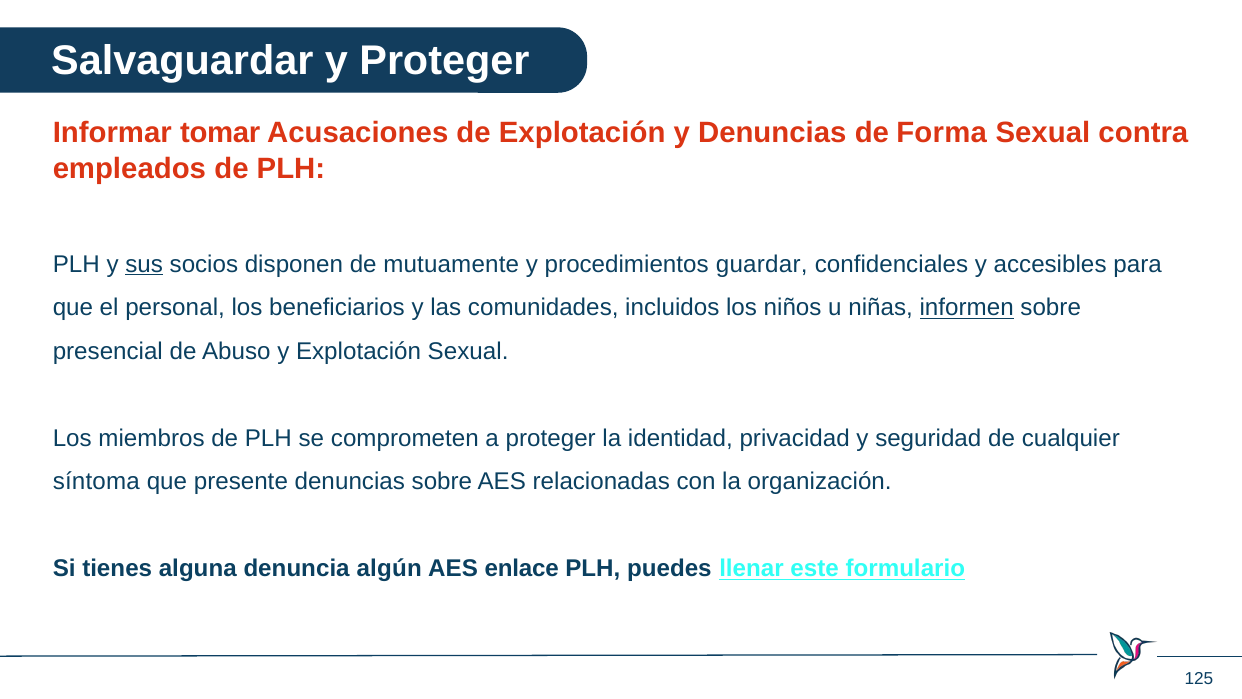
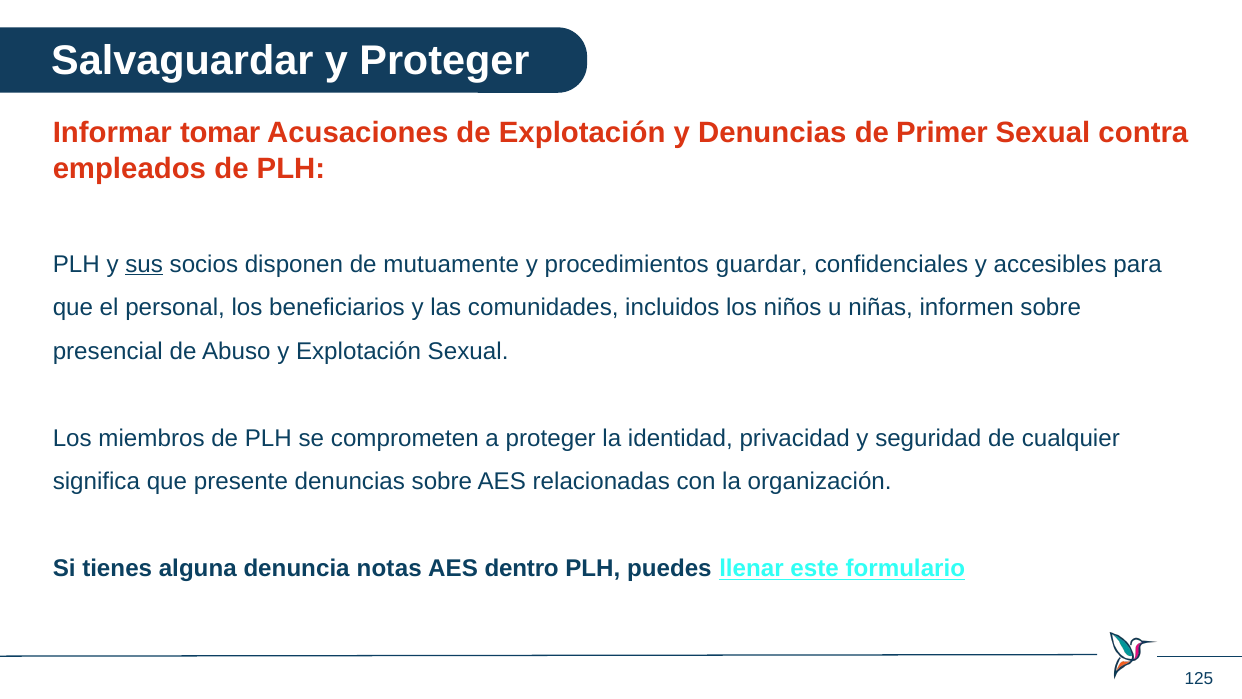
Forma: Forma -> Primer
informen underline: present -> none
síntoma: síntoma -> significa
algún: algún -> notas
enlace: enlace -> dentro
